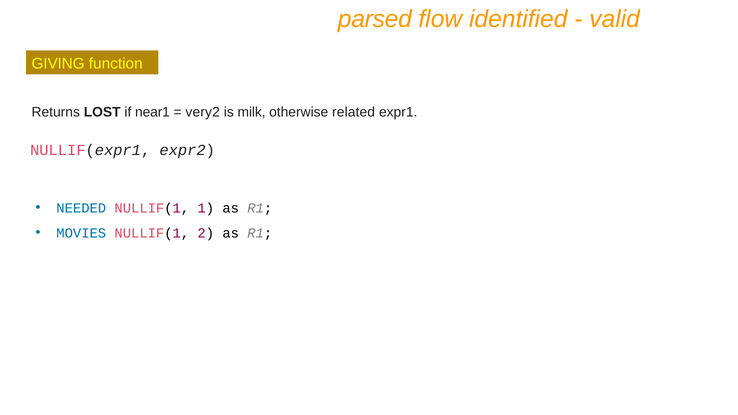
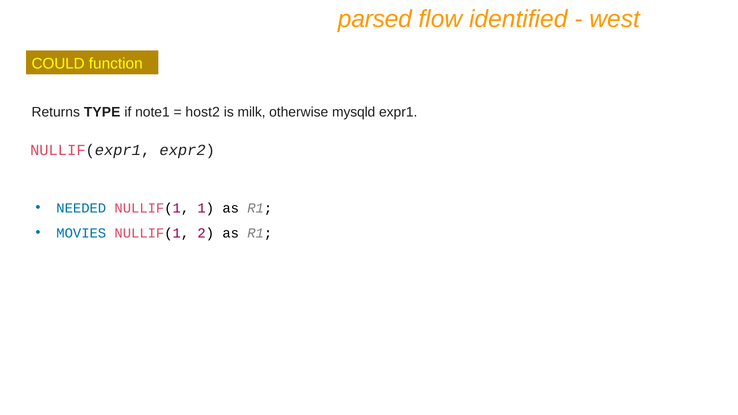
valid: valid -> west
GIVING: GIVING -> COULD
LOST: LOST -> TYPE
near1: near1 -> note1
very2: very2 -> host2
related: related -> mysqld
